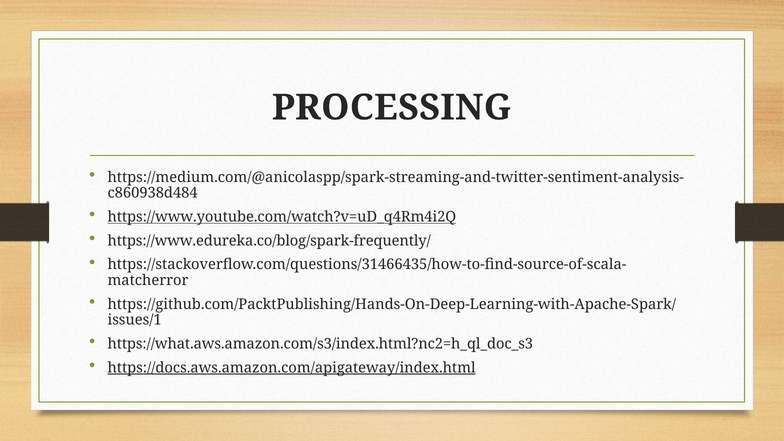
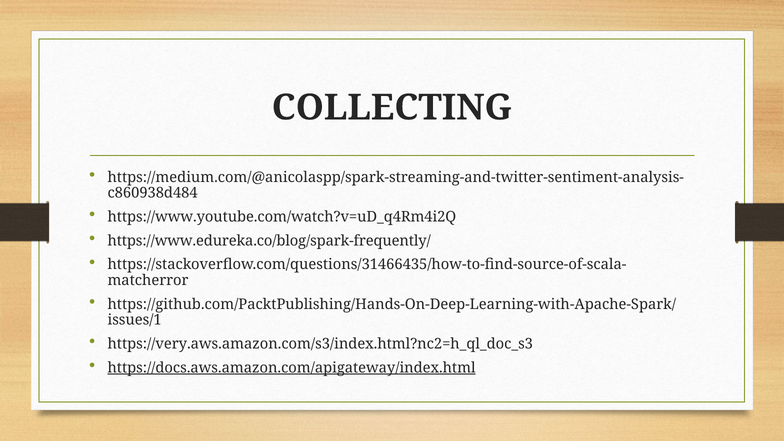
PROCESSING: PROCESSING -> COLLECTING
https://www.youtube.com/watch?v=uD_q4Rm4i2Q underline: present -> none
https://what.aws.amazon.com/s3/index.html?nc2=h_ql_doc_s3: https://what.aws.amazon.com/s3/index.html?nc2=h_ql_doc_s3 -> https://very.aws.amazon.com/s3/index.html?nc2=h_ql_doc_s3
